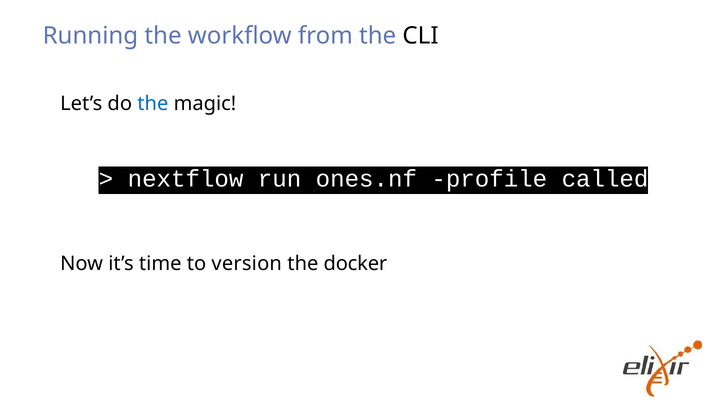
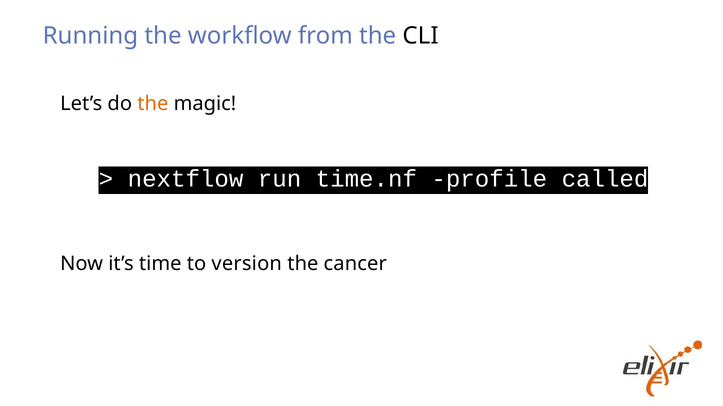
the at (153, 104) colour: blue -> orange
ones.nf: ones.nf -> time.nf
docker: docker -> cancer
